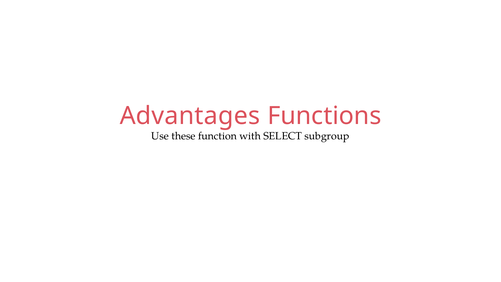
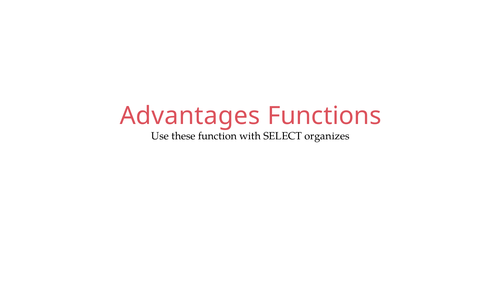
subgroup: subgroup -> organizes
